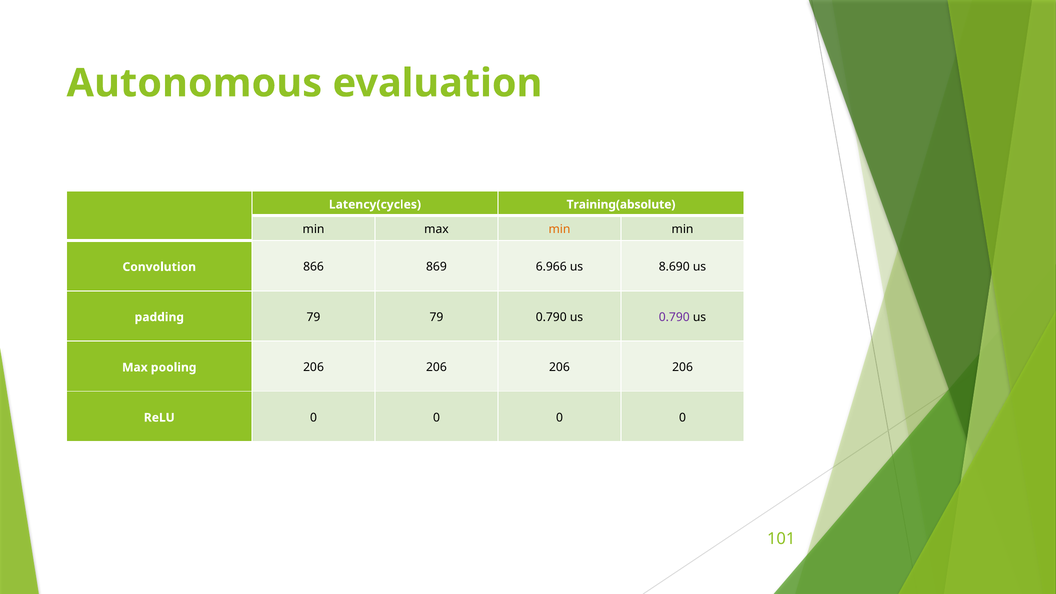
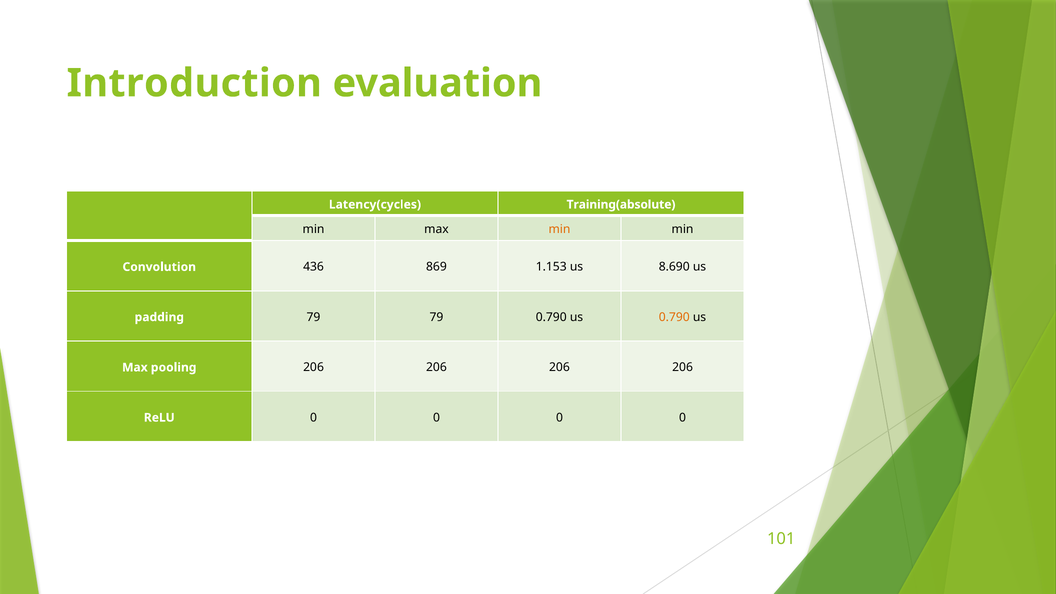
Autonomous: Autonomous -> Introduction
866: 866 -> 436
6.966: 6.966 -> 1.153
0.790 at (674, 317) colour: purple -> orange
